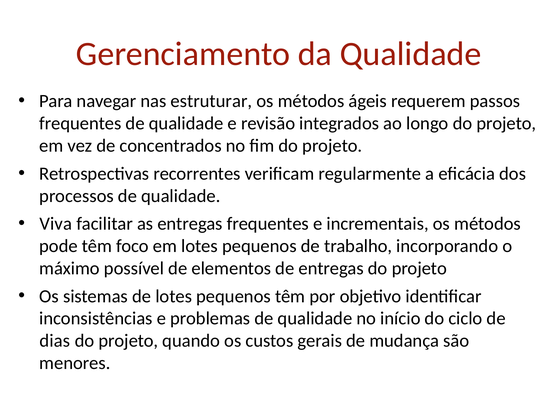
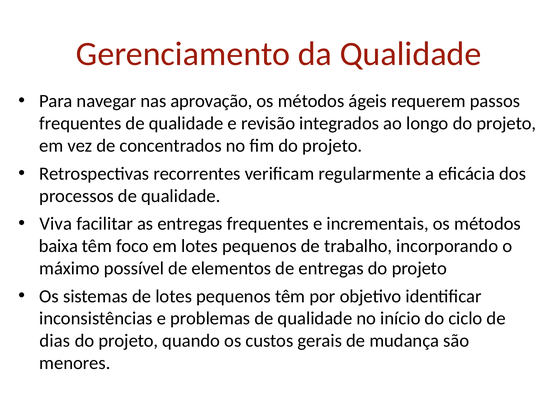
estruturar: estruturar -> aprovação
pode: pode -> baixa
